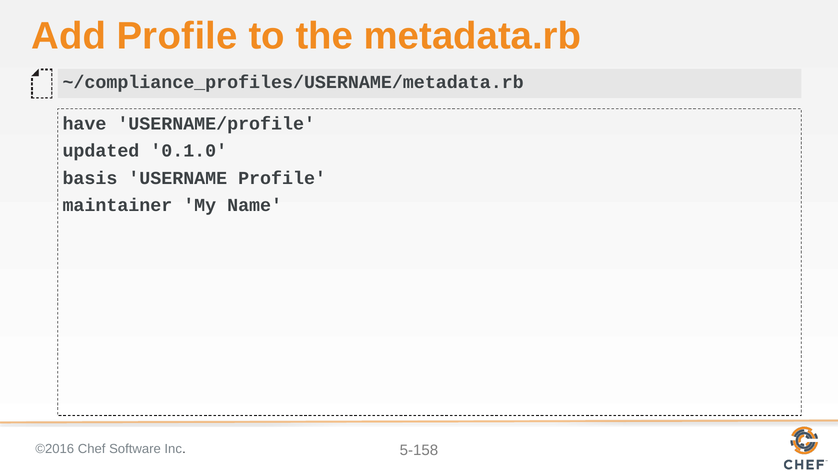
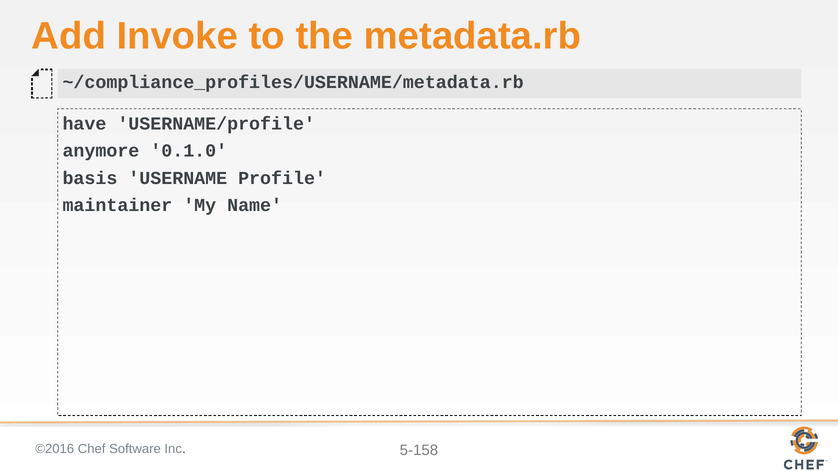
Add Profile: Profile -> Invoke
updated: updated -> anymore
